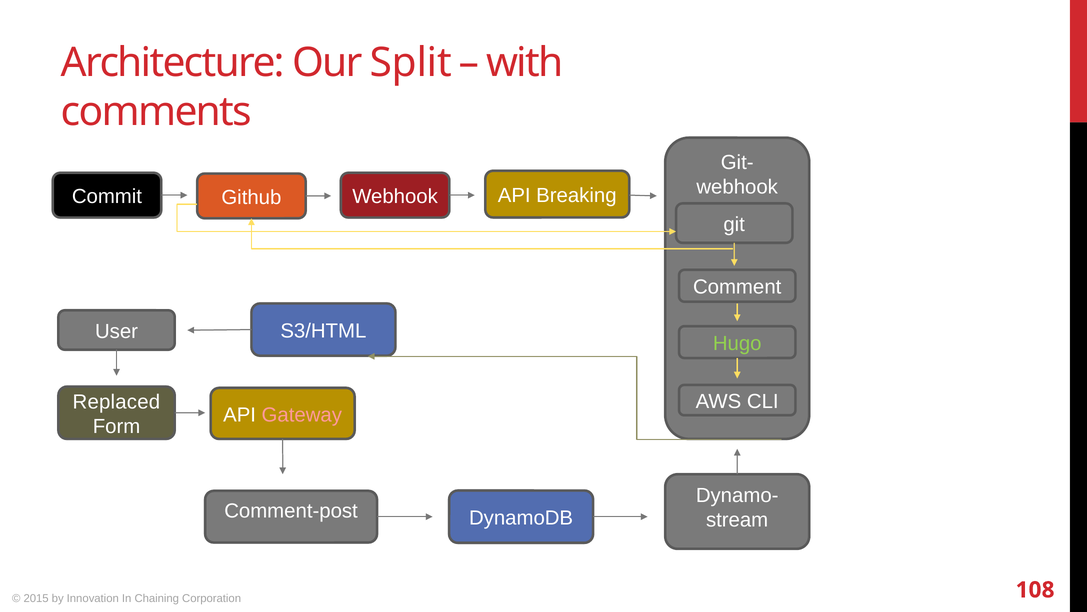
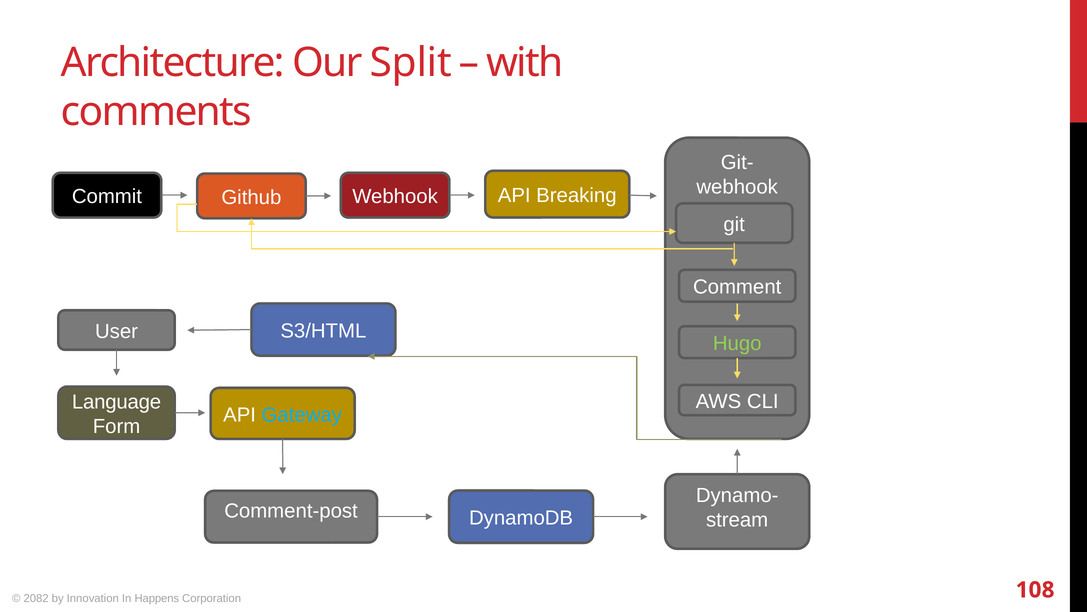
Replaced: Replaced -> Language
Gateway colour: pink -> light blue
2015: 2015 -> 2082
Chaining: Chaining -> Happens
